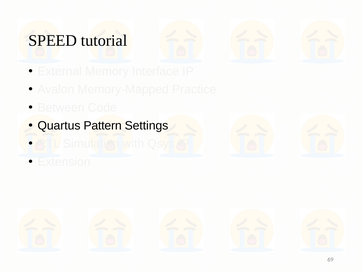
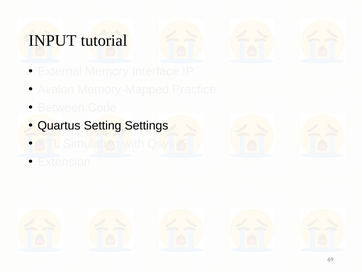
SPEED: SPEED -> INPUT
Pattern: Pattern -> Setting
